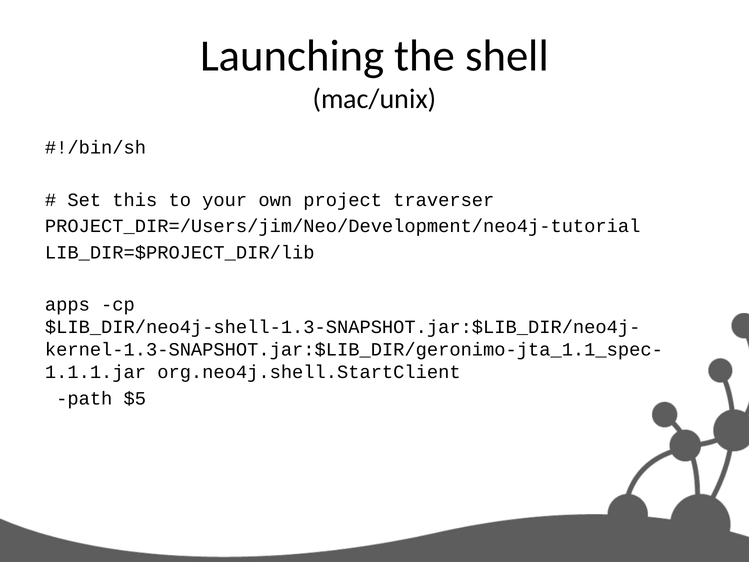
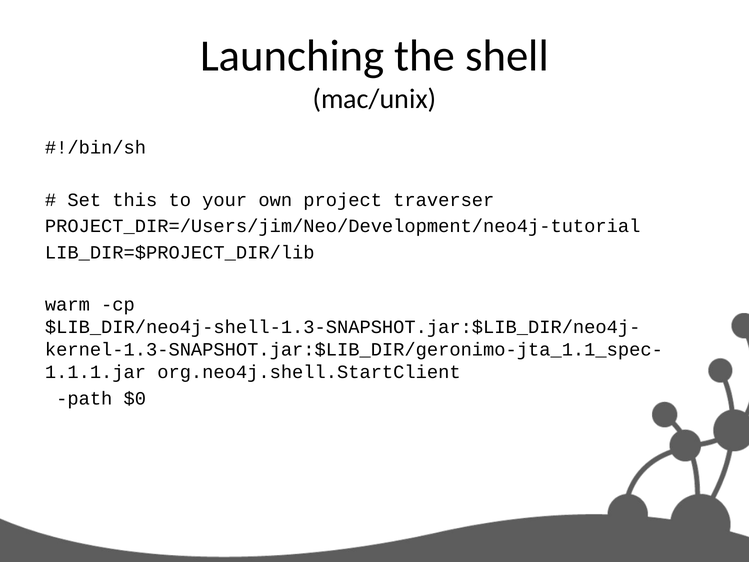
apps: apps -> warm
$5: $5 -> $0
